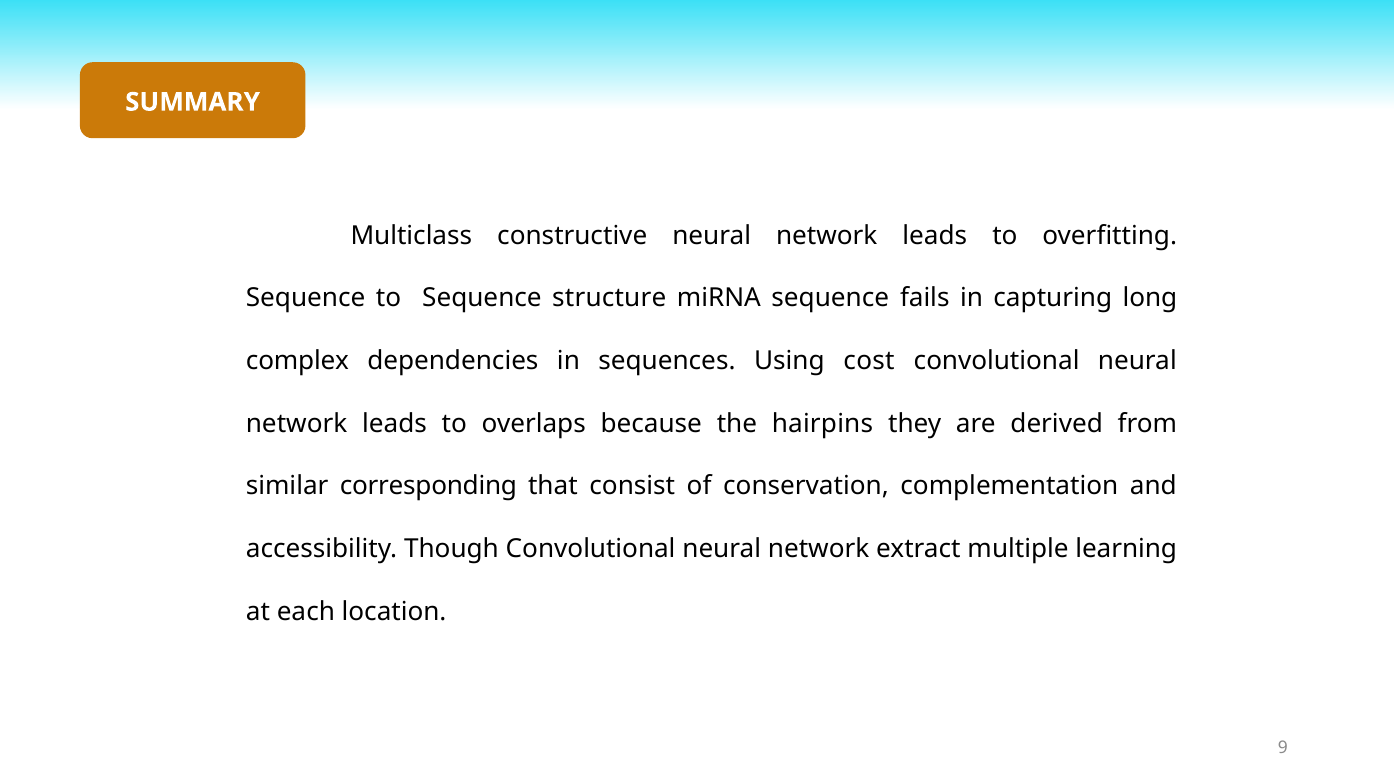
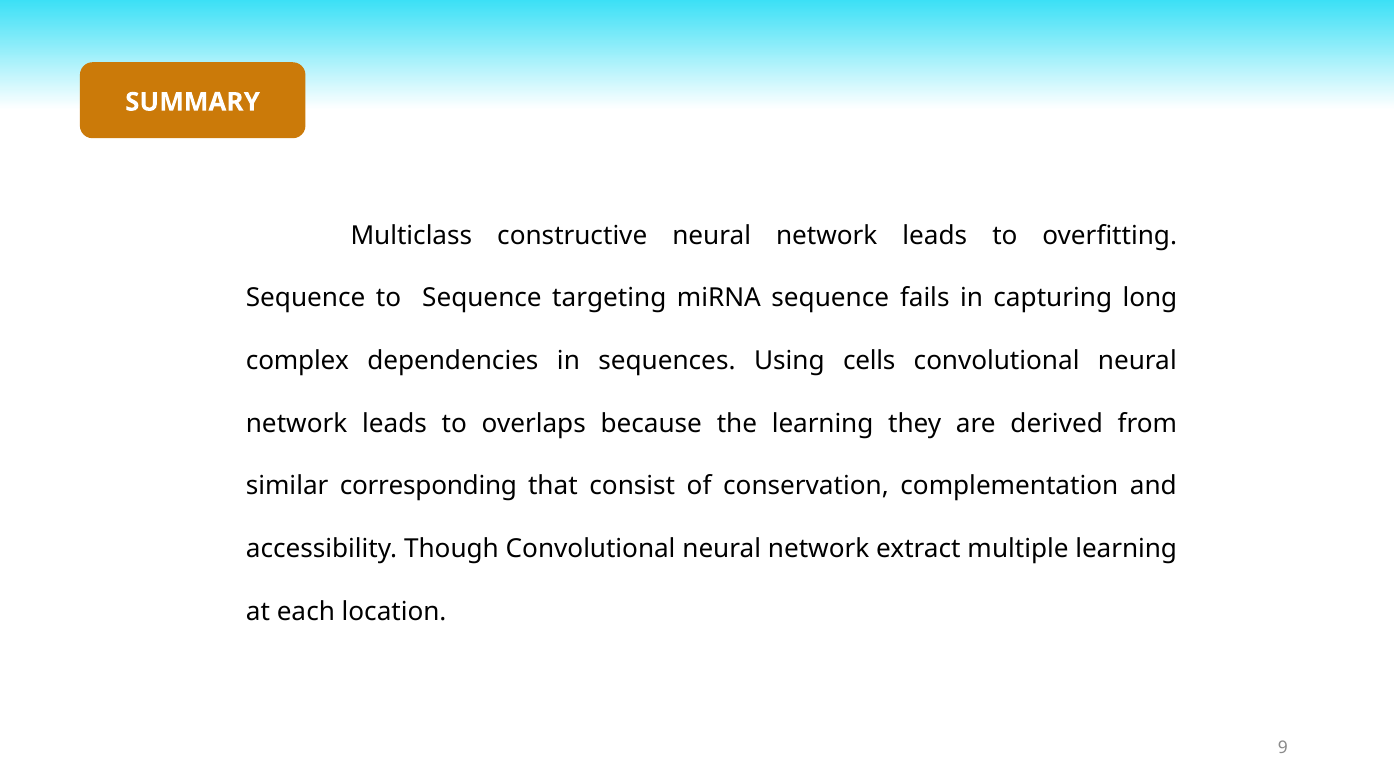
structure: structure -> targeting
cost: cost -> cells
the hairpins: hairpins -> learning
